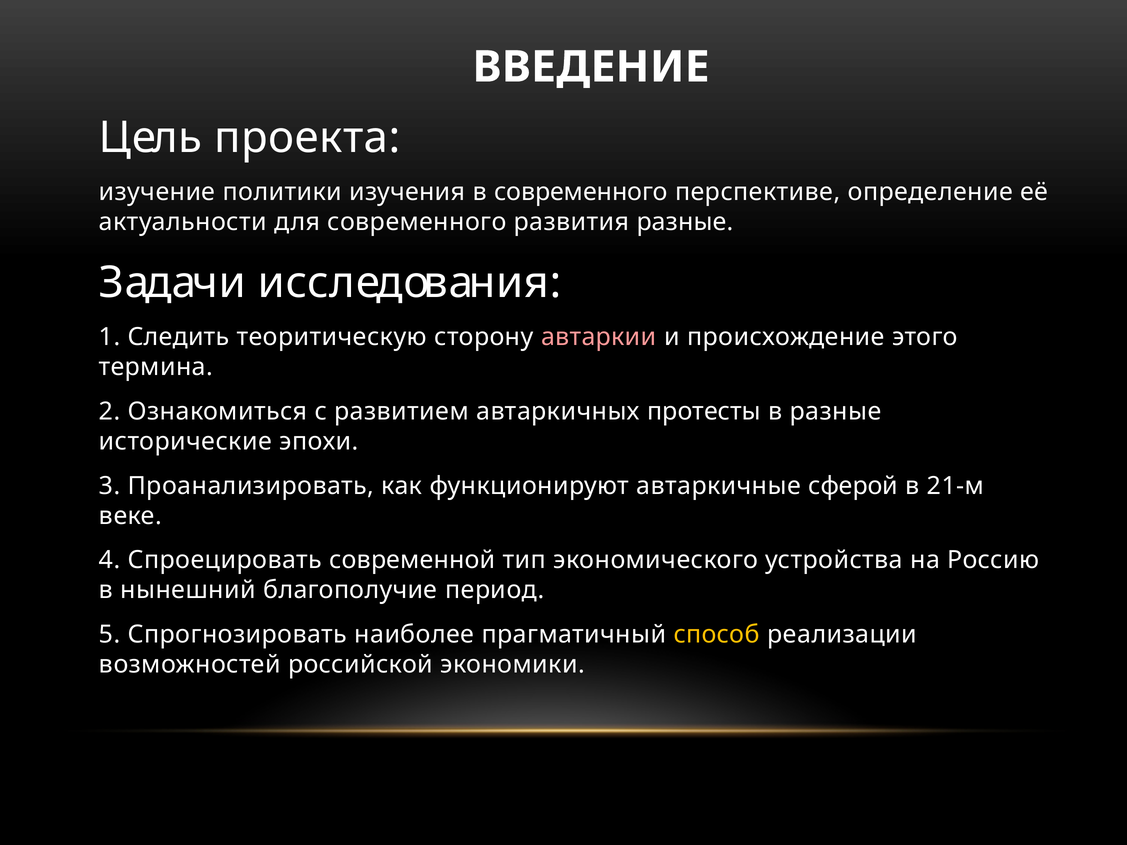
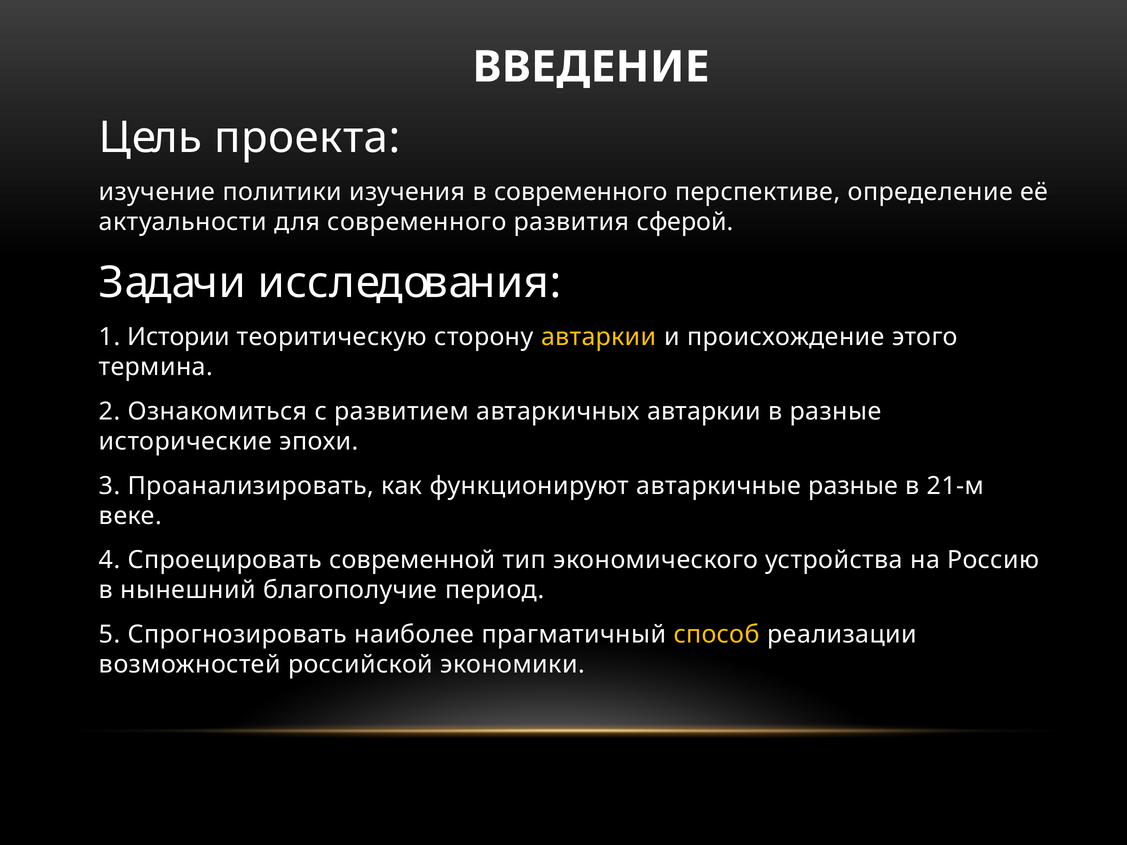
развития разные: разные -> сферой
Следить: Следить -> Истории
автаркии at (599, 337) colour: pink -> yellow
автаркичных протесты: протесты -> автаркии
автаркичные сферой: сферой -> разные
